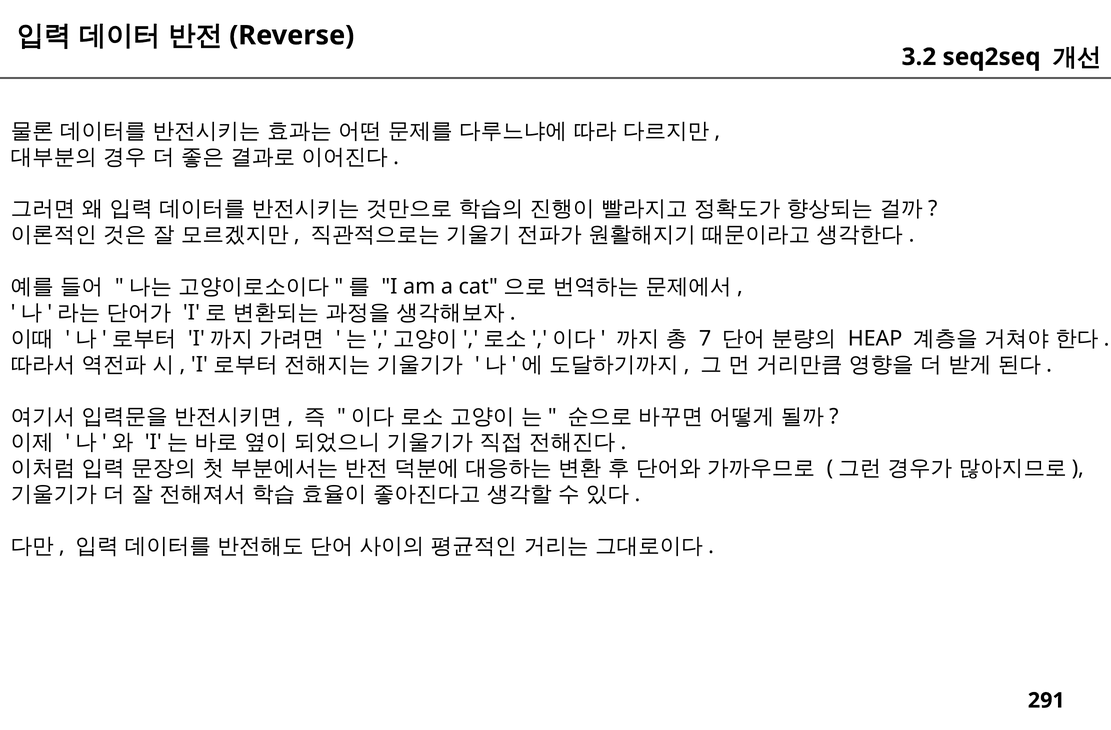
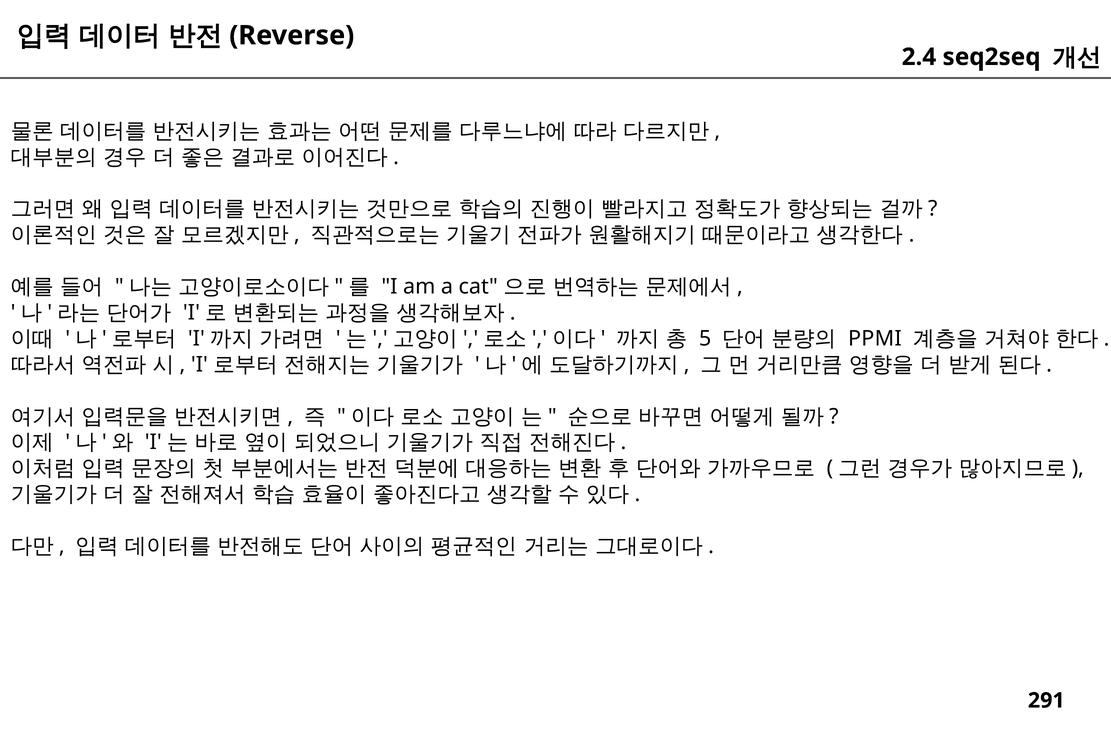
3.2: 3.2 -> 2.4
7: 7 -> 5
HEAP: HEAP -> PPMI
